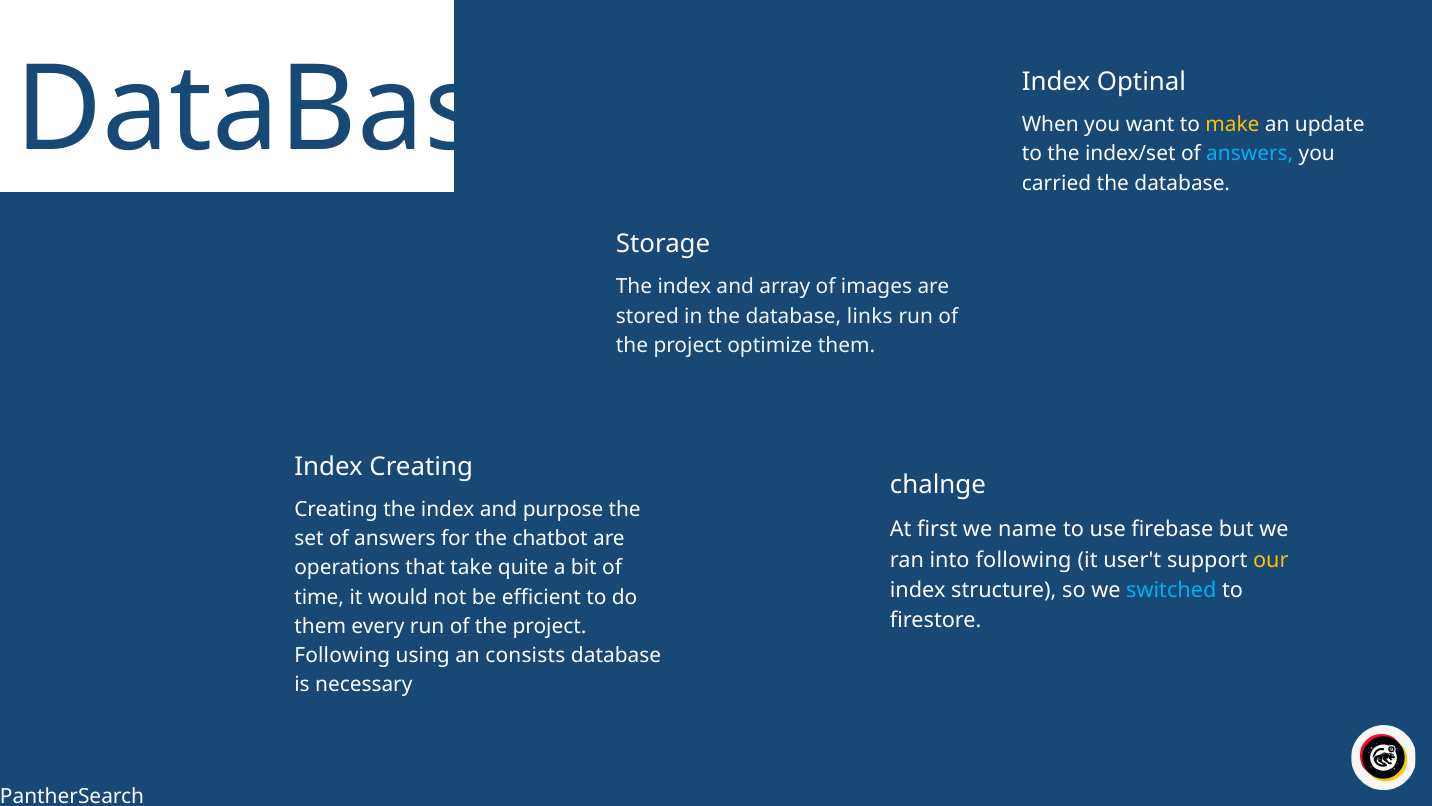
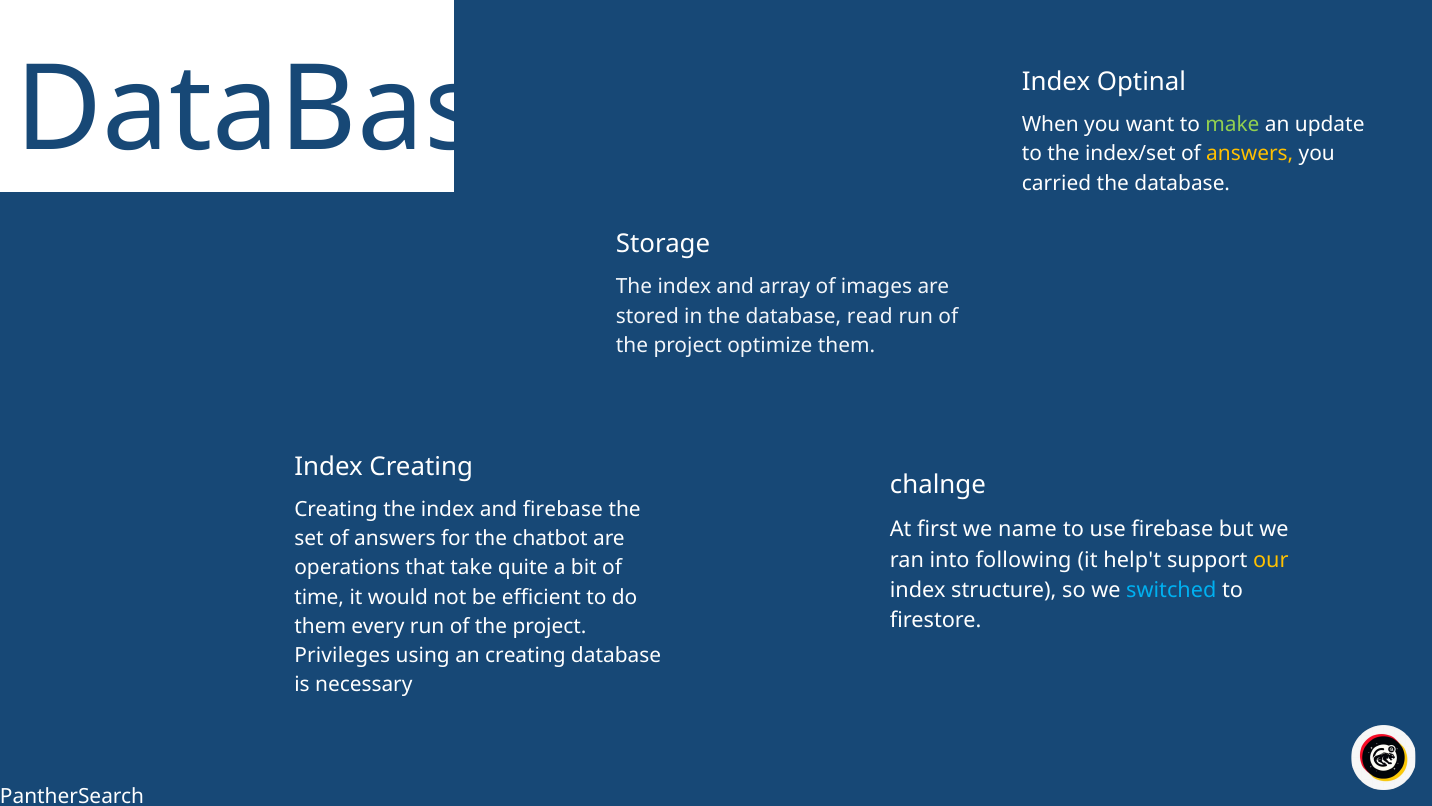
make colour: yellow -> light green
answers at (1250, 154) colour: light blue -> yellow
links: links -> read
and purpose: purpose -> firebase
user't: user't -> help't
Following at (342, 655): Following -> Privileges
an consists: consists -> creating
